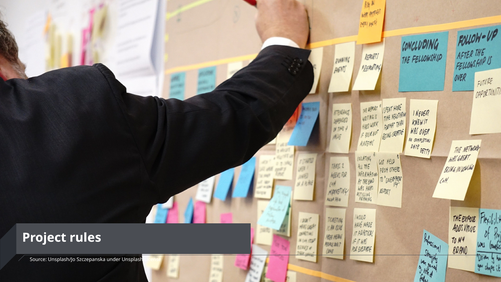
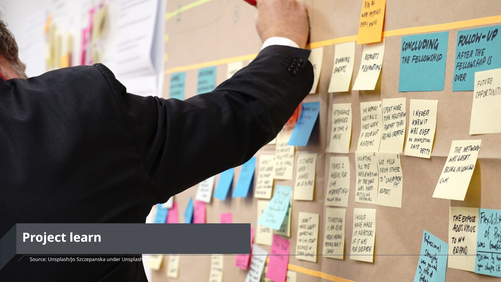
rules: rules -> learn
